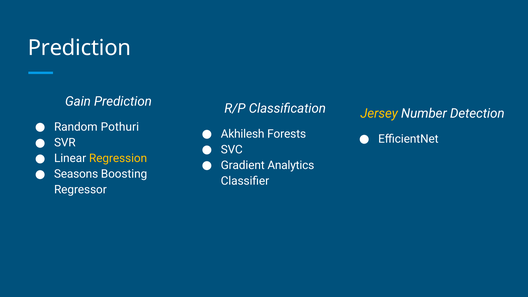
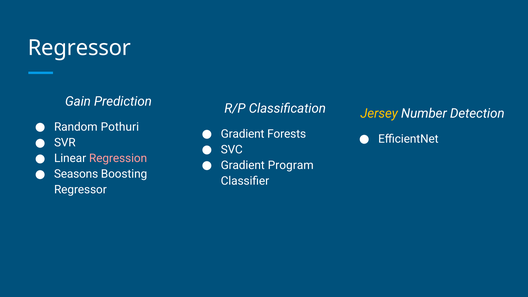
Prediction at (79, 48): Prediction -> Regressor
Akhilesh at (243, 134): Akhilesh -> Gradient
Regression colour: yellow -> pink
Analytics: Analytics -> Program
